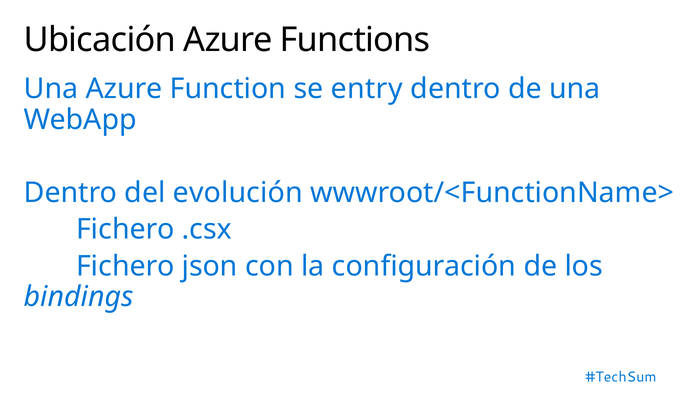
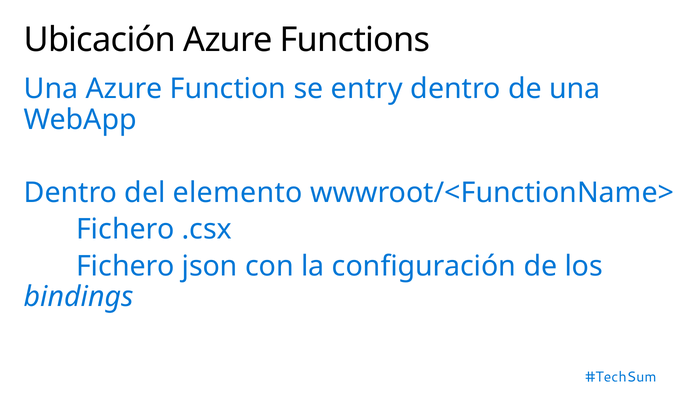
evolución: evolución -> elemento
